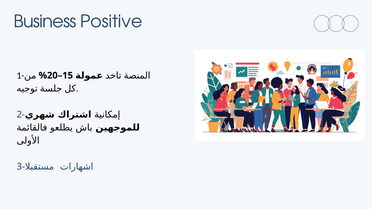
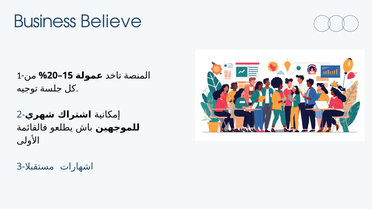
Positive: Positive -> Believe
